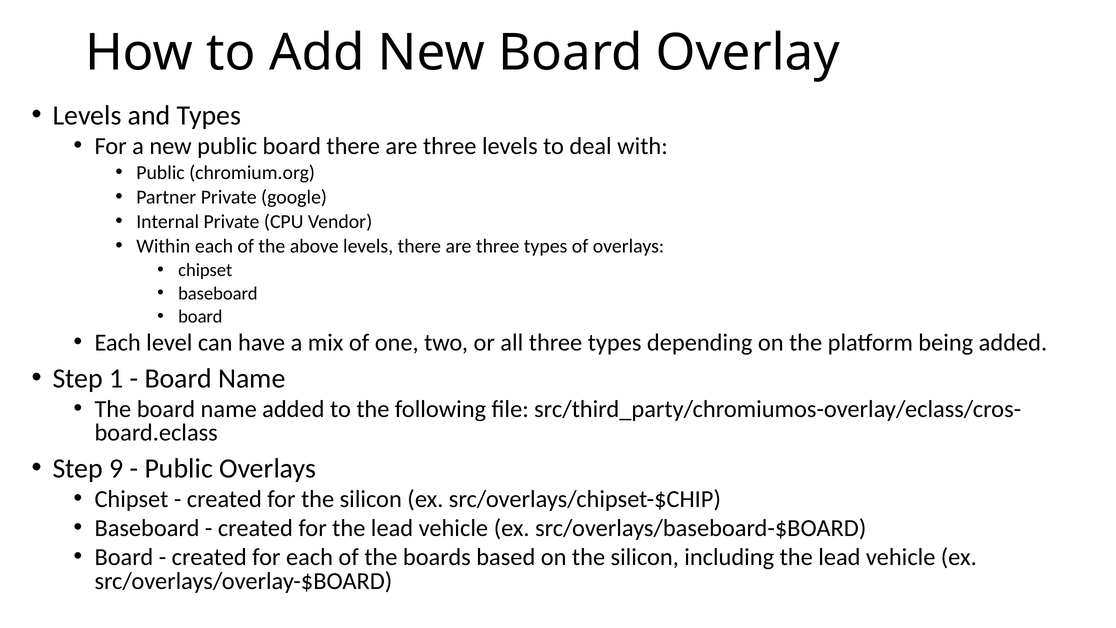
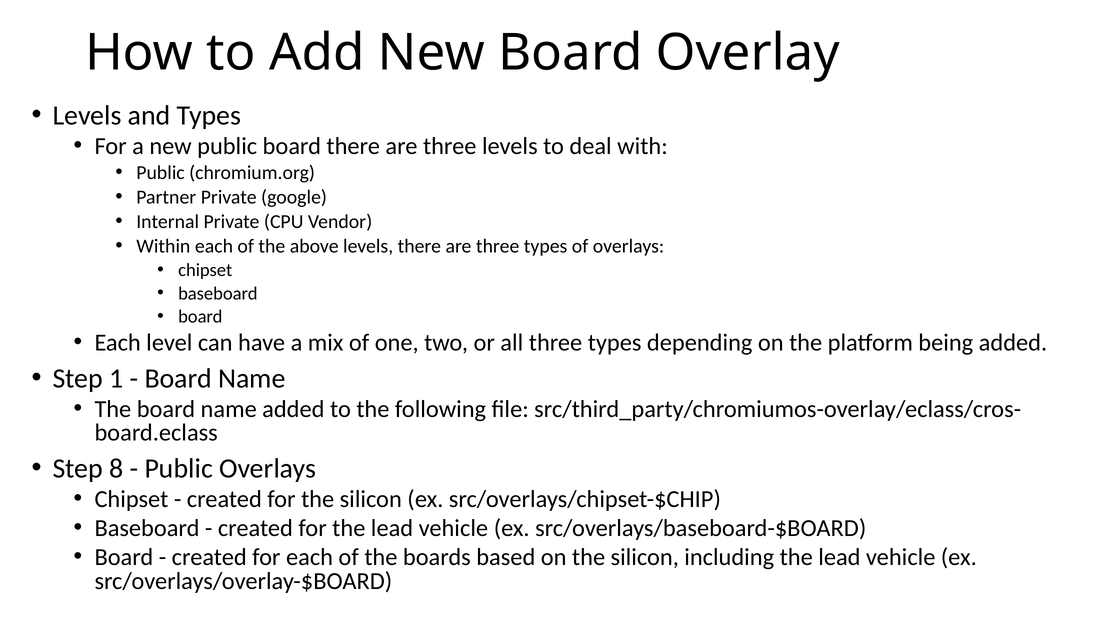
9: 9 -> 8
